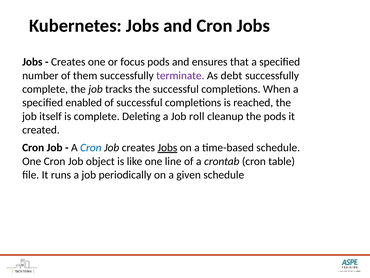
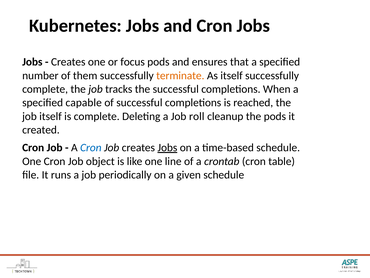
terminate colour: purple -> orange
As debt: debt -> itself
enabled: enabled -> capable
